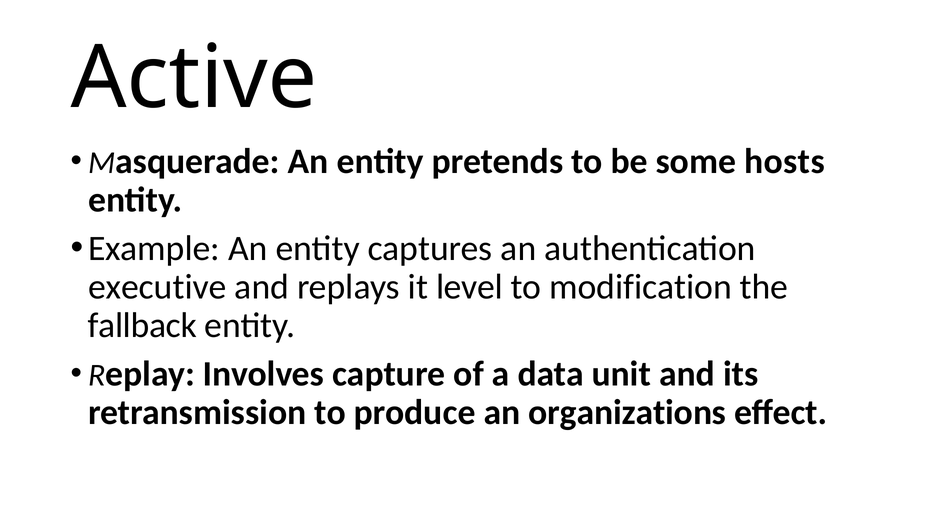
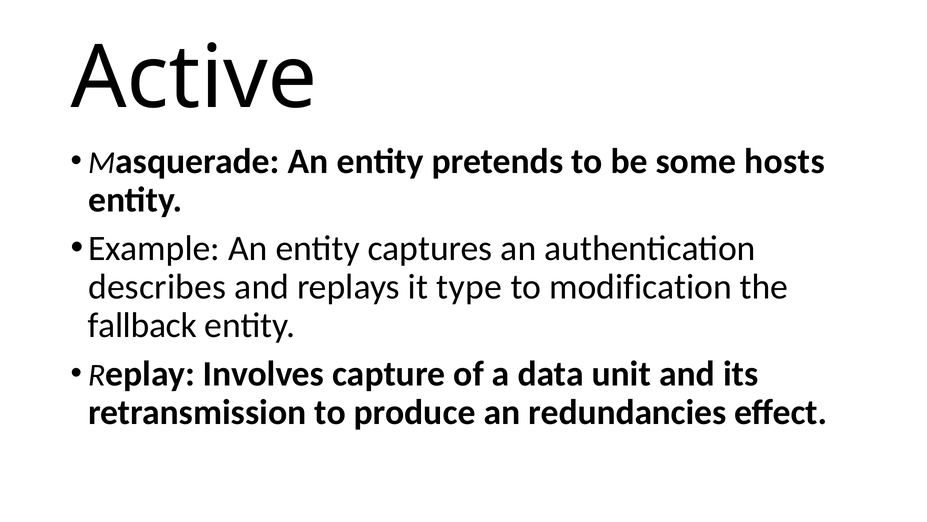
executive: executive -> describes
level: level -> type
organizations: organizations -> redundancies
